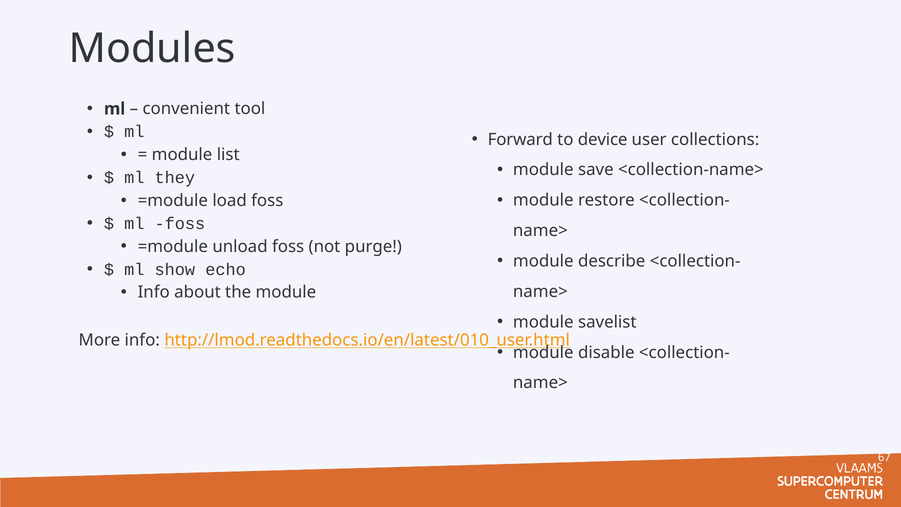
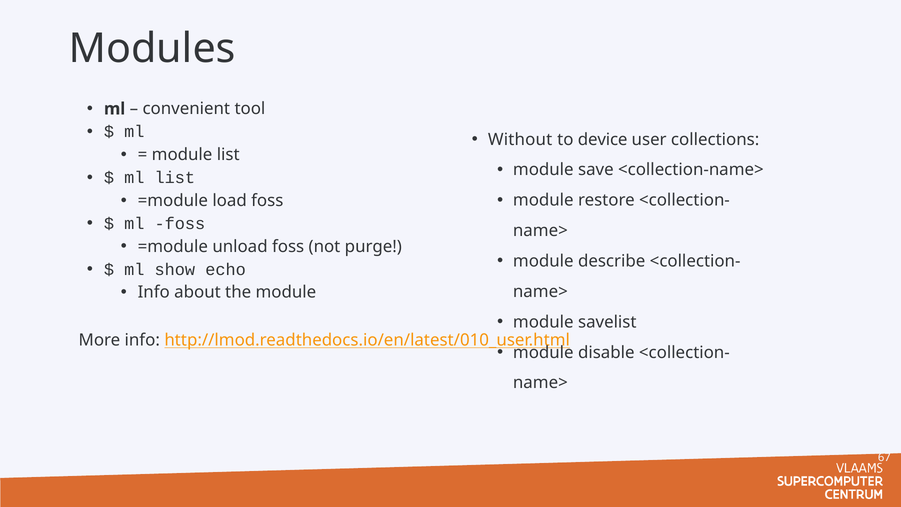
Forward: Forward -> Without
ml they: they -> list
